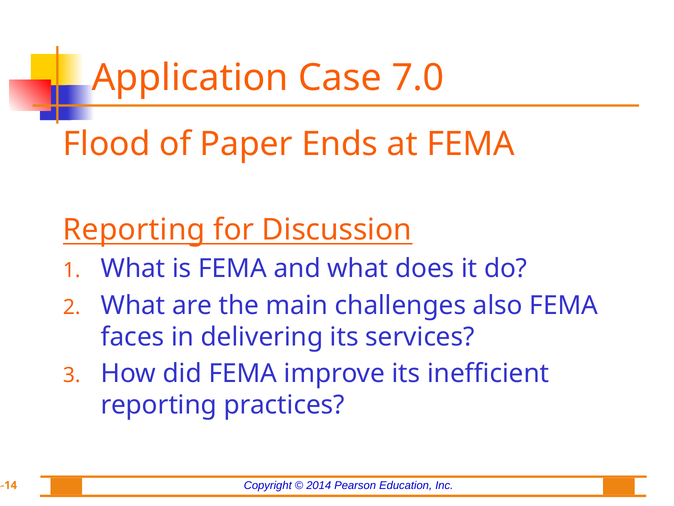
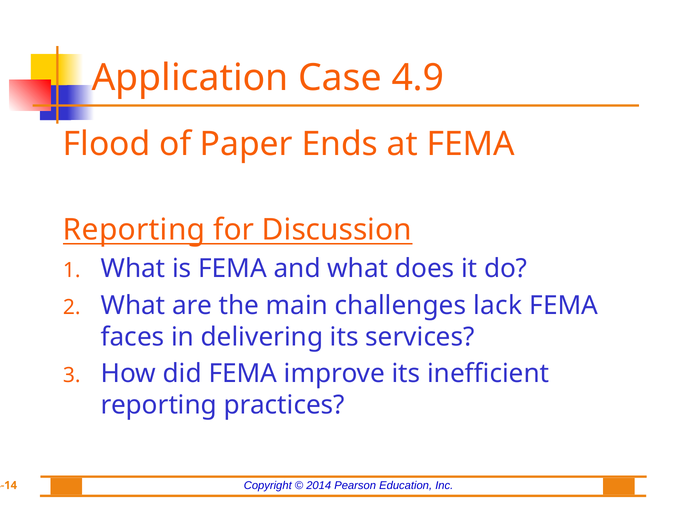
7.0: 7.0 -> 4.9
also: also -> lack
